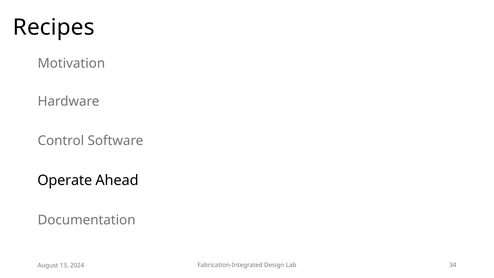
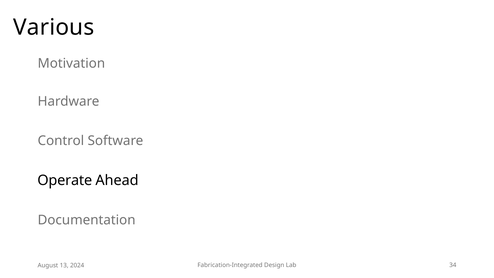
Recipes: Recipes -> Various
